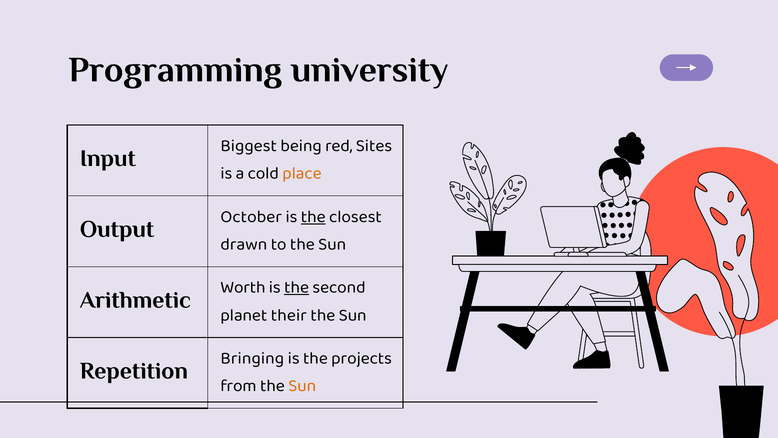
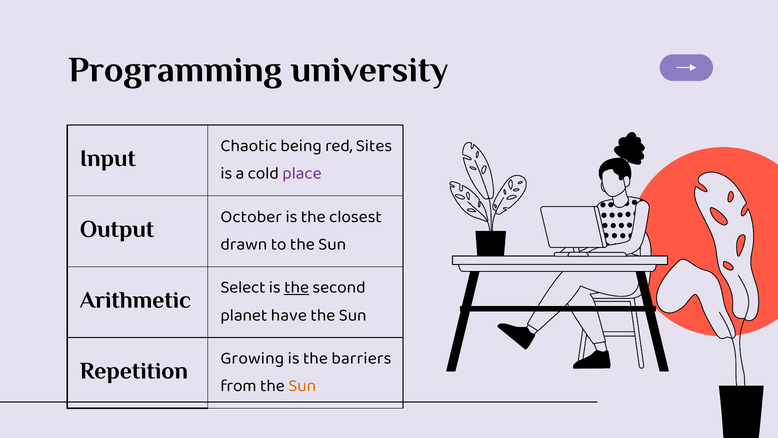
Biggest: Biggest -> Chaotic
place colour: orange -> purple
the at (313, 216) underline: present -> none
Worth: Worth -> Select
their: their -> have
Bringing: Bringing -> Growing
projects: projects -> barriers
